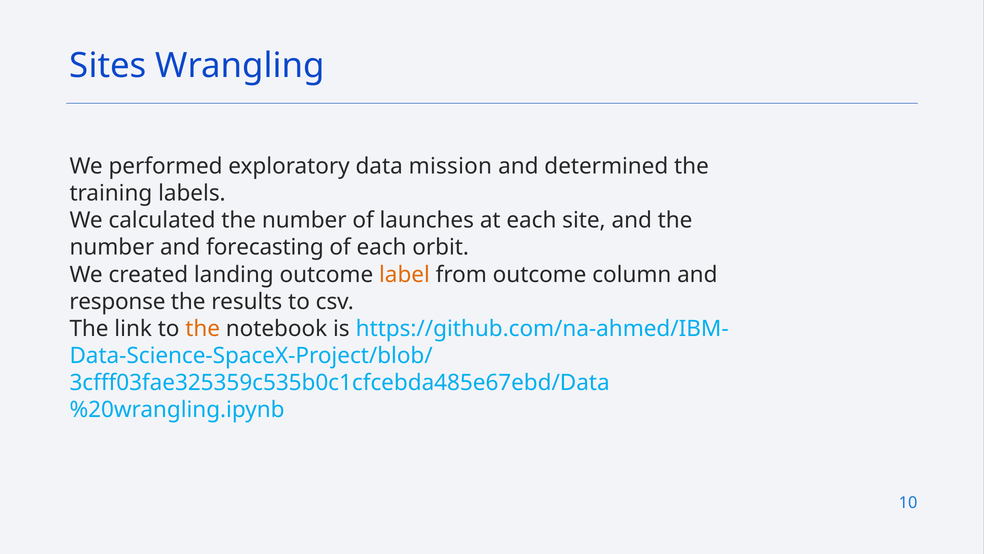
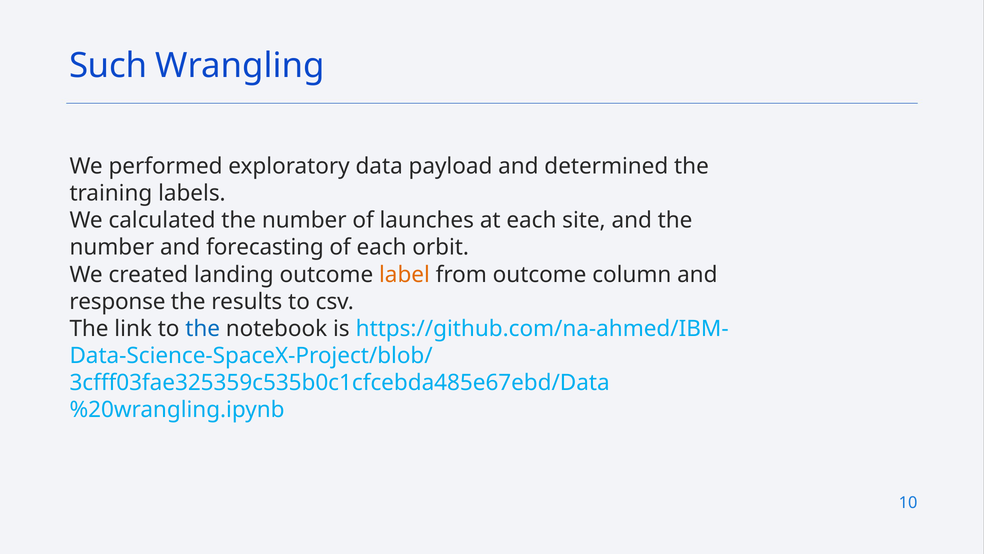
Sites: Sites -> Such
mission: mission -> payload
the at (203, 328) colour: orange -> blue
